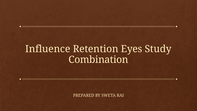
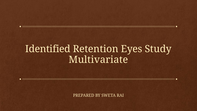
Influence: Influence -> Identified
Combination: Combination -> Multivariate
